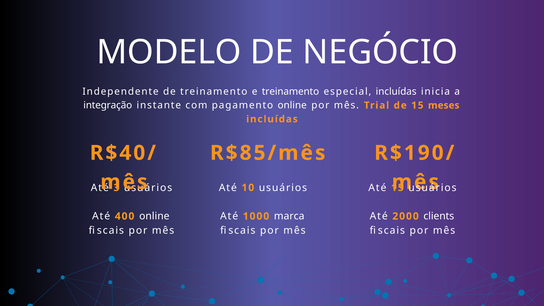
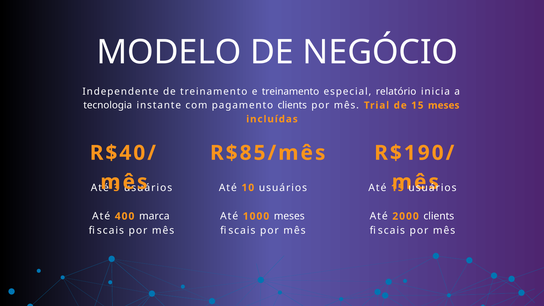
especial incluídas: incluídas -> relatório
integração: integração -> tecnologia
pagamento online: online -> clients
400 online: online -> marca
1000 marca: marca -> meses
